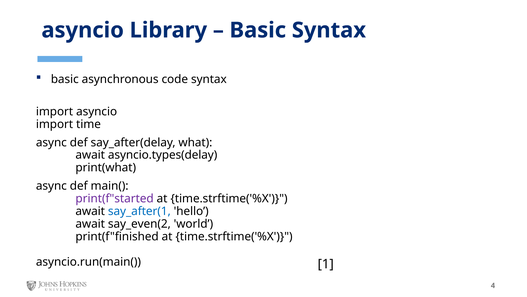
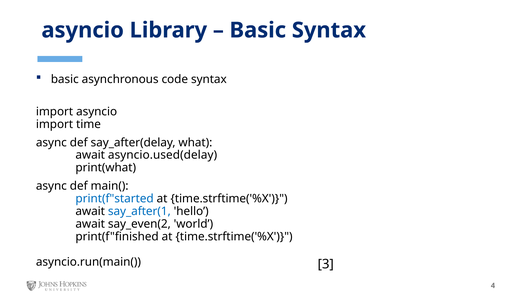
asyncio.types(delay: asyncio.types(delay -> asyncio.used(delay
print(f"started colour: purple -> blue
1: 1 -> 3
